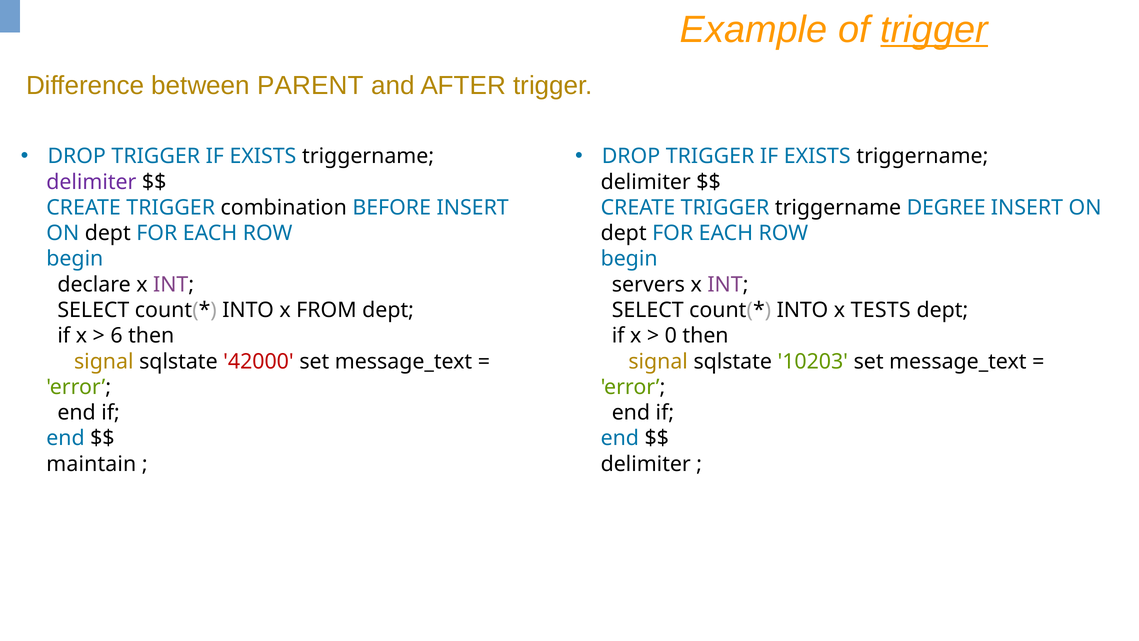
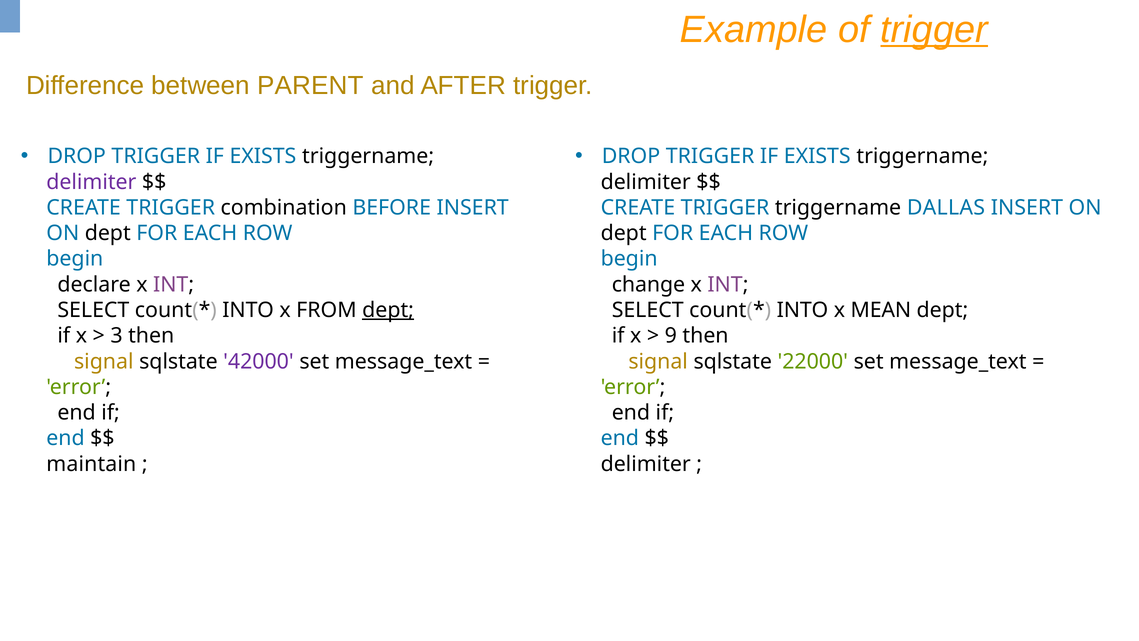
DEGREE: DEGREE -> DALLAS
servers: servers -> change
dept at (388, 310) underline: none -> present
TESTS: TESTS -> MEAN
6: 6 -> 3
0: 0 -> 9
42000 colour: red -> purple
10203: 10203 -> 22000
